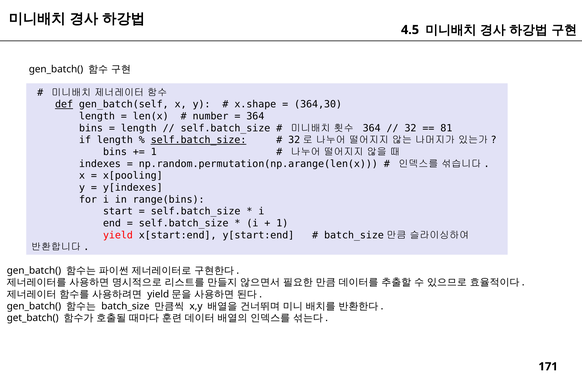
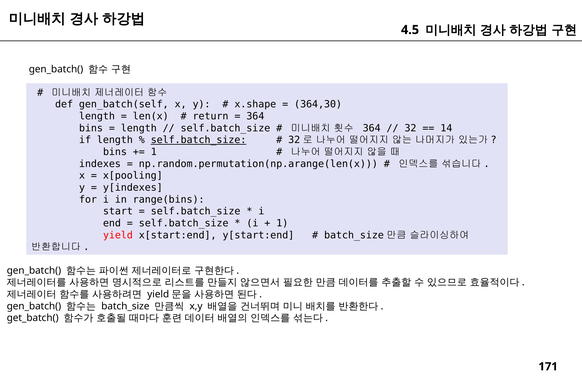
def underline: present -> none
number: number -> return
81: 81 -> 14
